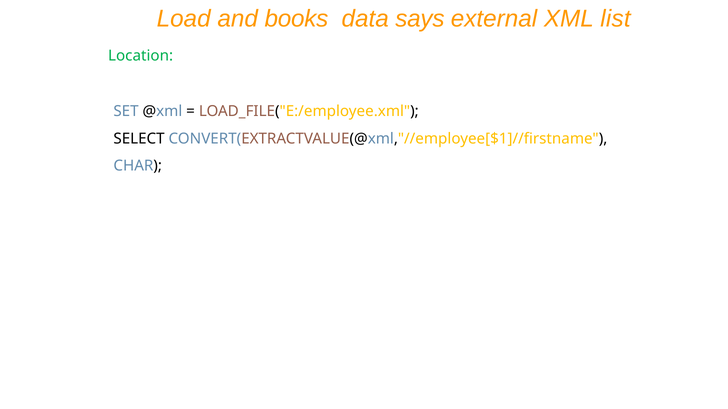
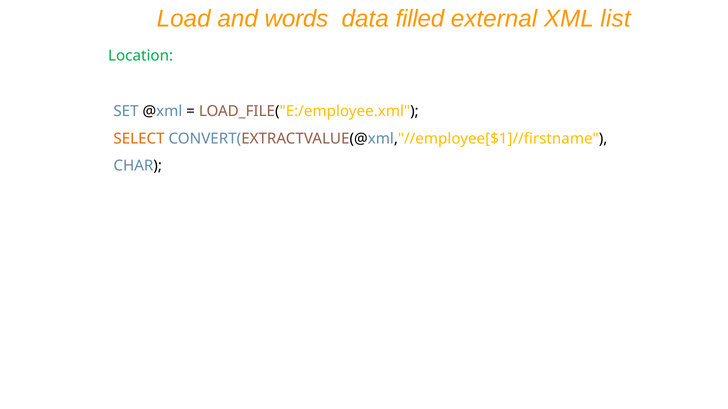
books: books -> words
says: says -> filled
SELECT colour: black -> orange
